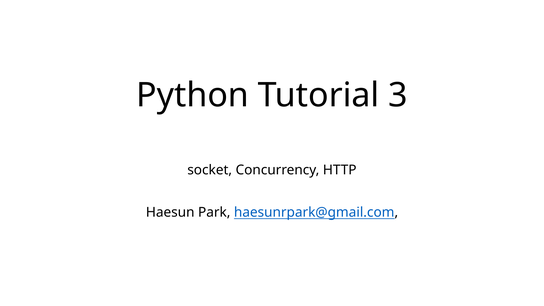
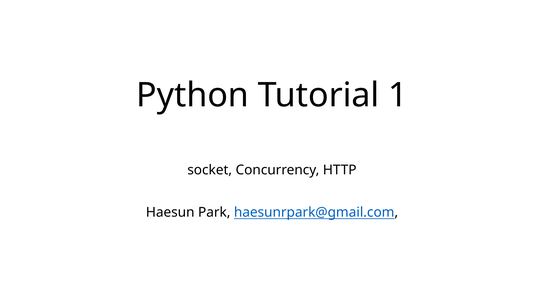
3: 3 -> 1
